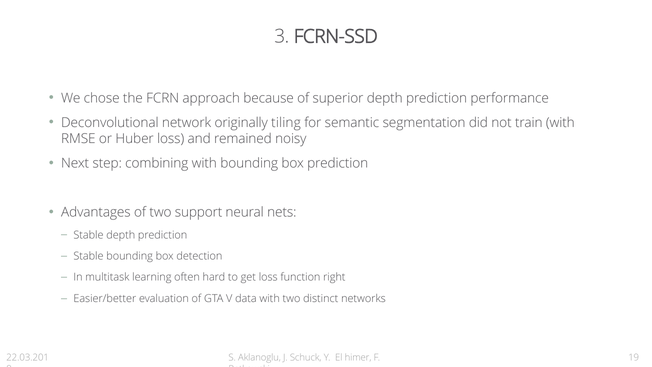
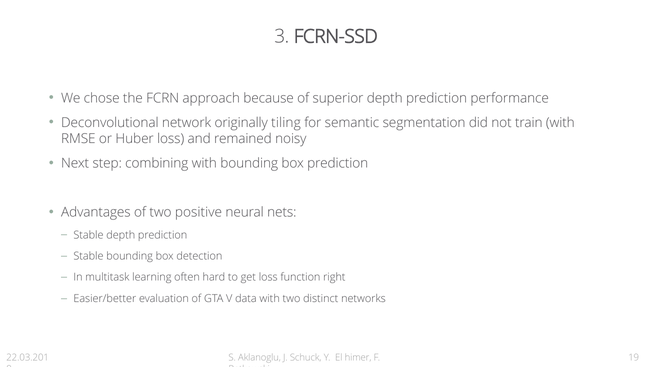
support: support -> positive
